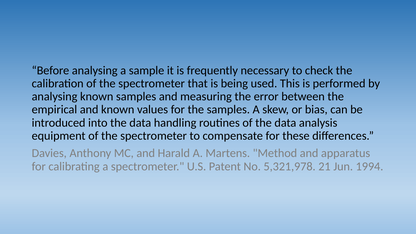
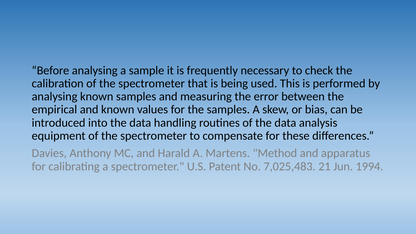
5,321,978: 5,321,978 -> 7,025,483
